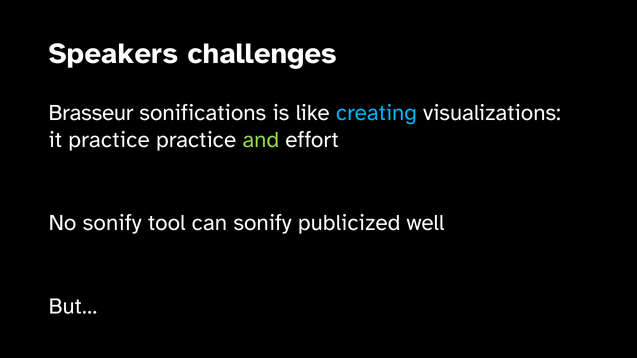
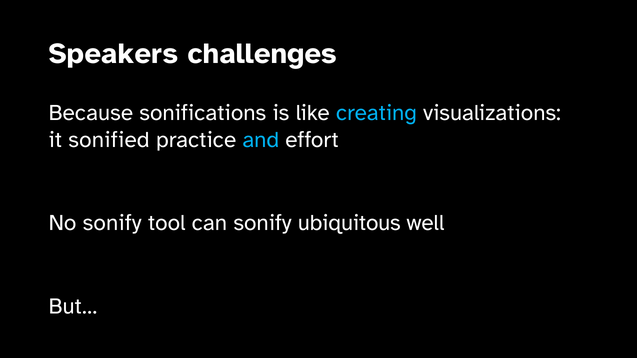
Brasseur: Brasseur -> Because
it practice: practice -> sonified
and colour: light green -> light blue
publicized: publicized -> ubiquitous
